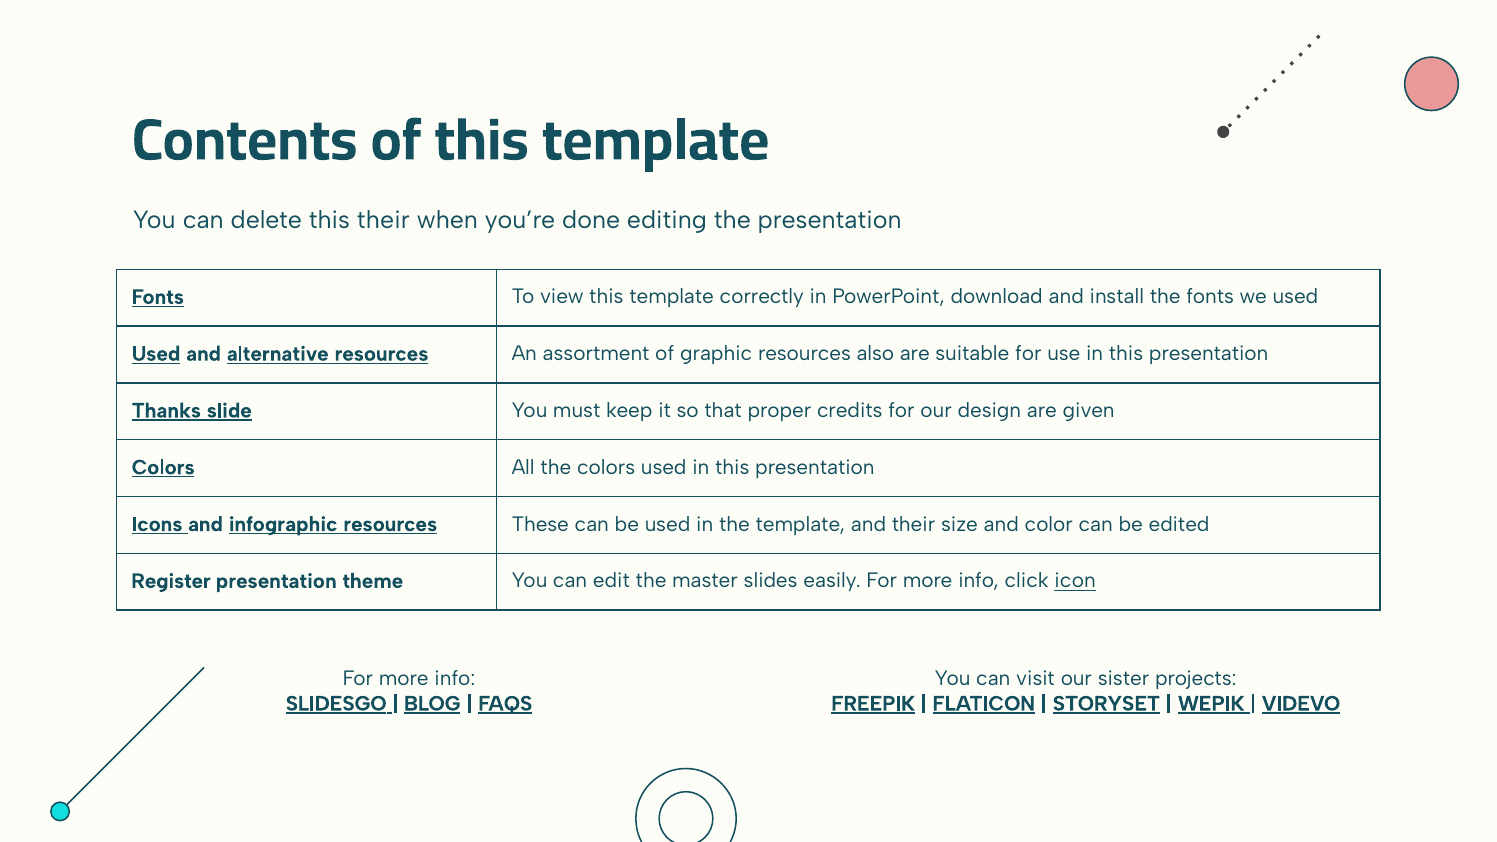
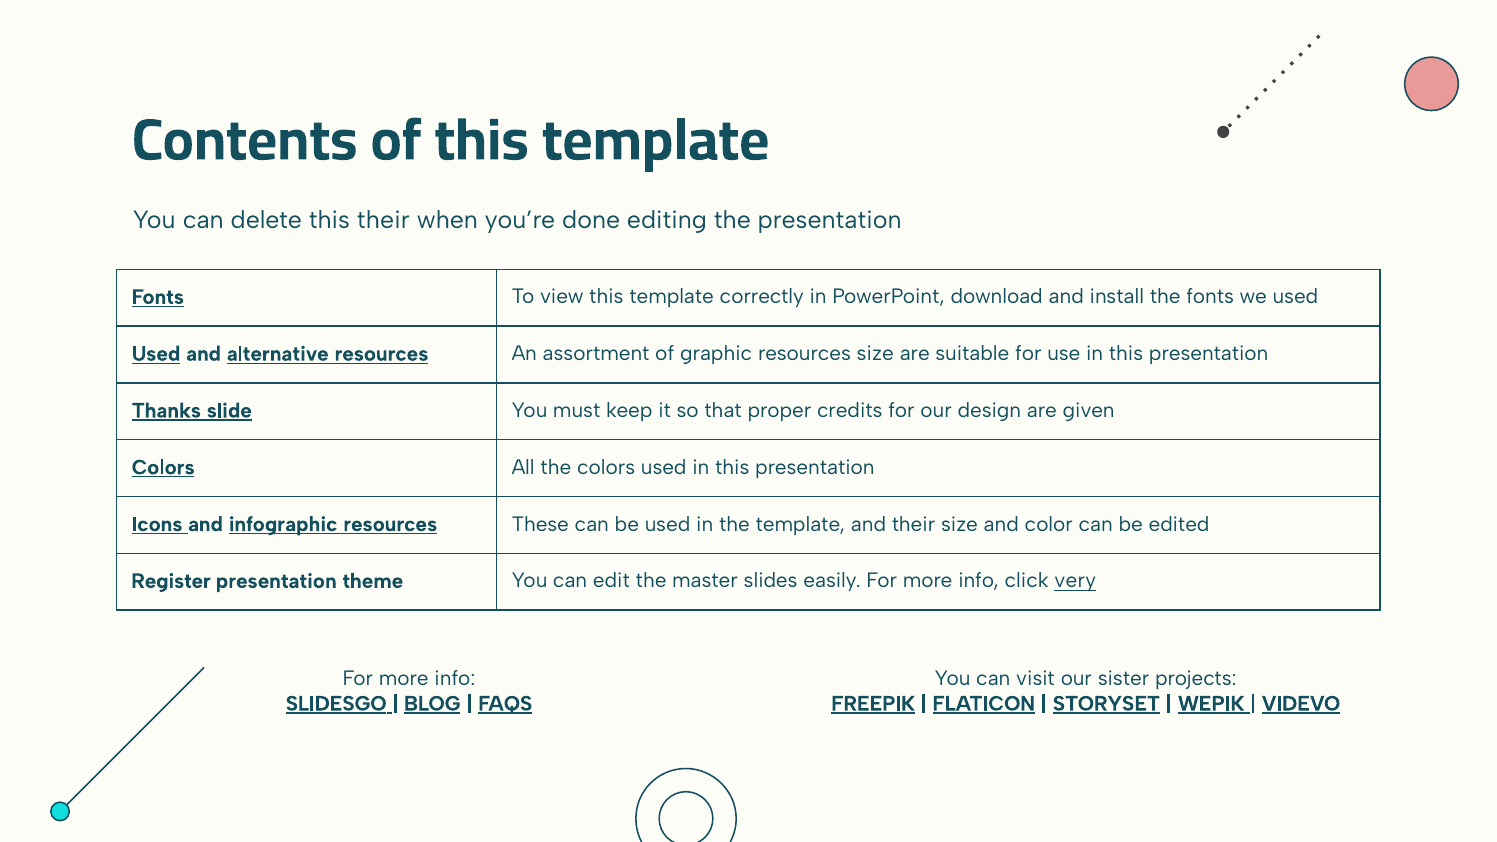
resources also: also -> size
icon: icon -> very
